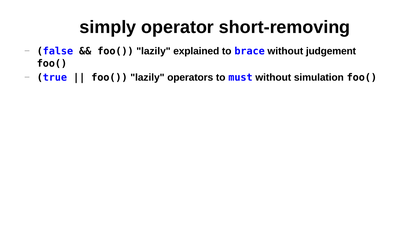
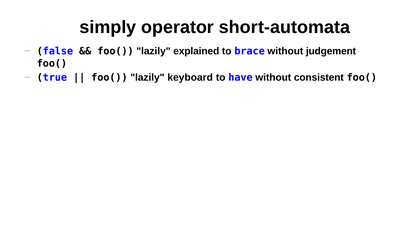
short-removing: short-removing -> short-automata
operators: operators -> keyboard
must: must -> have
simulation: simulation -> consistent
